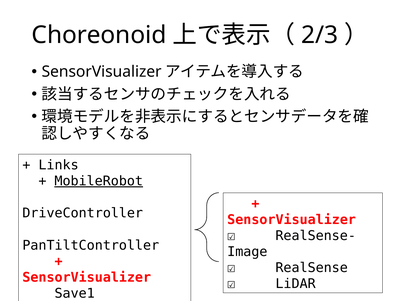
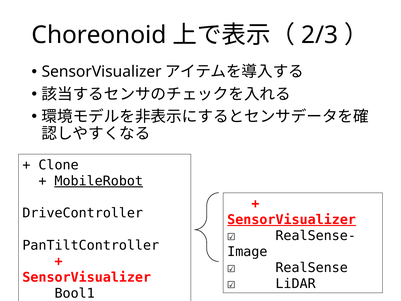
Links: Links -> Clone
SensorVisualizer at (292, 220) underline: none -> present
Save1: Save1 -> Bool1
